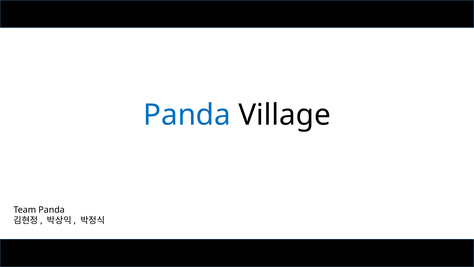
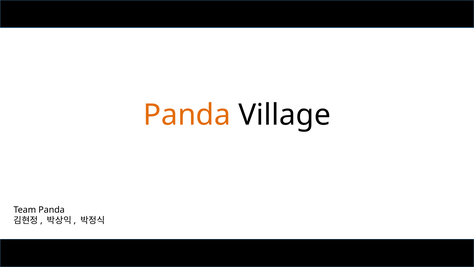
Panda at (187, 115) colour: blue -> orange
